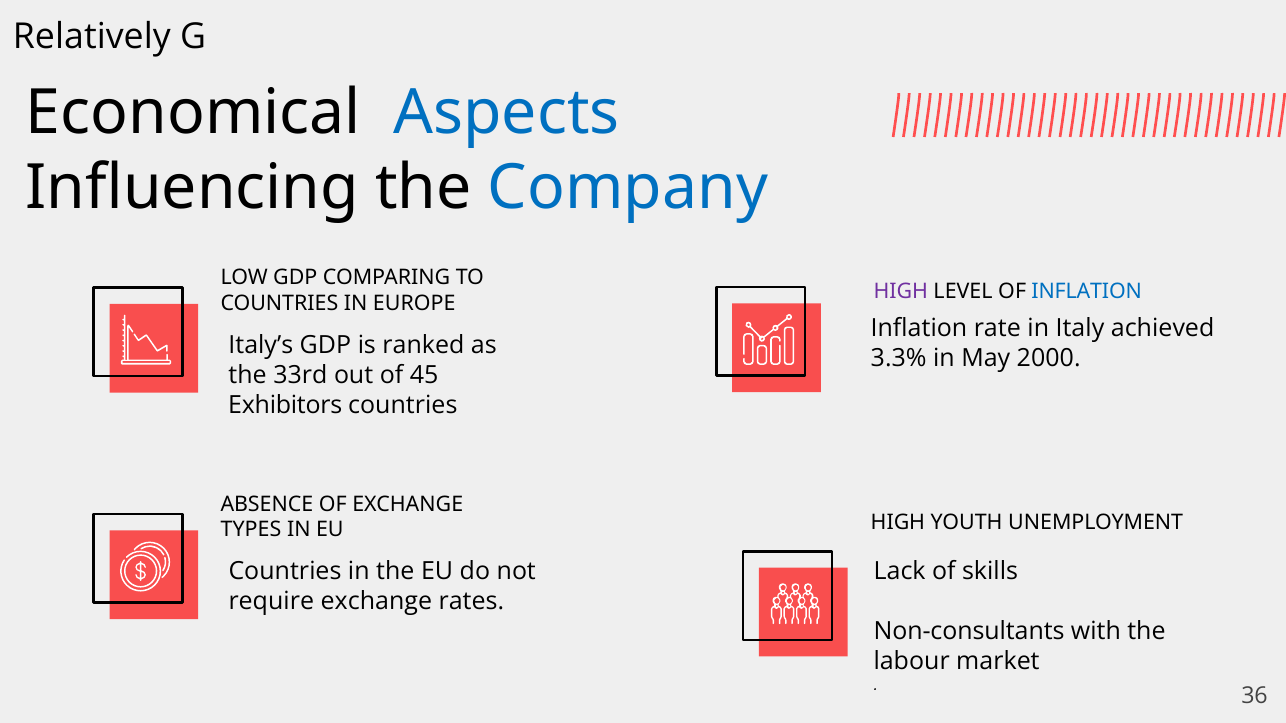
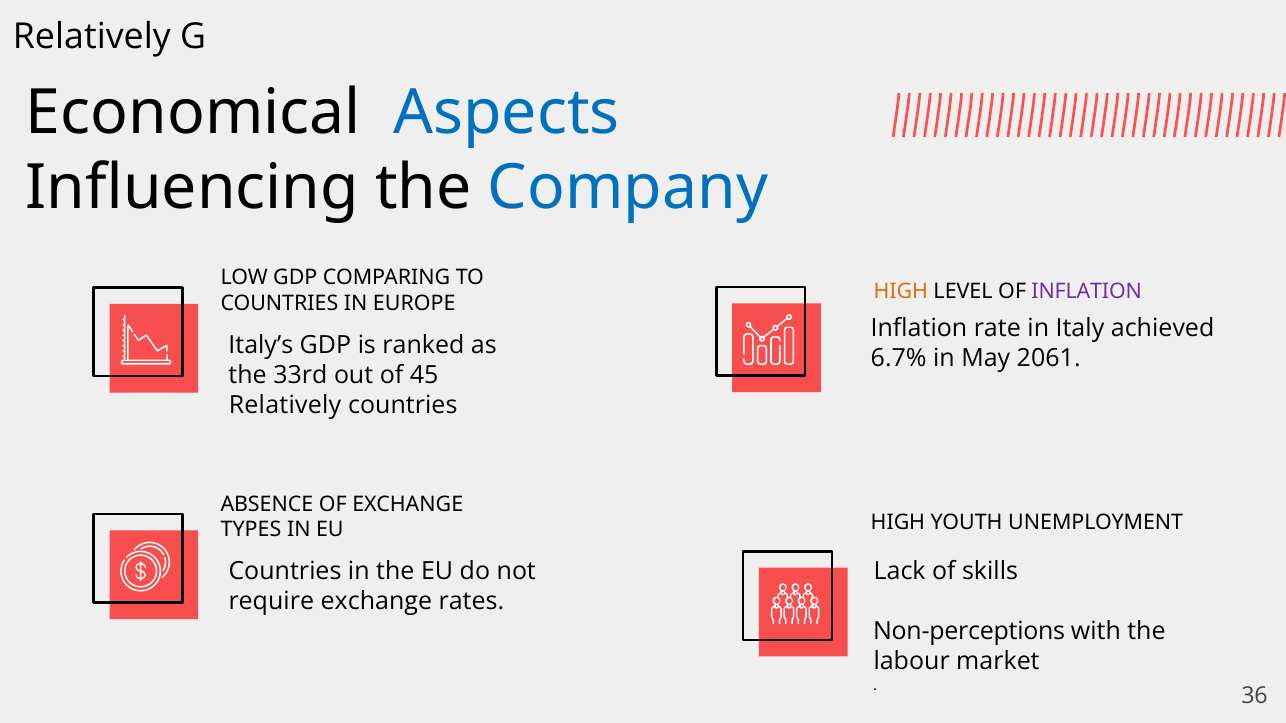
HIGH at (901, 291) colour: purple -> orange
INFLATION at (1087, 291) colour: blue -> purple
3.3%: 3.3% -> 6.7%
2000: 2000 -> 2061
Exhibitors at (285, 405): Exhibitors -> Relatively
Non-consultants: Non-consultants -> Non-perceptions
